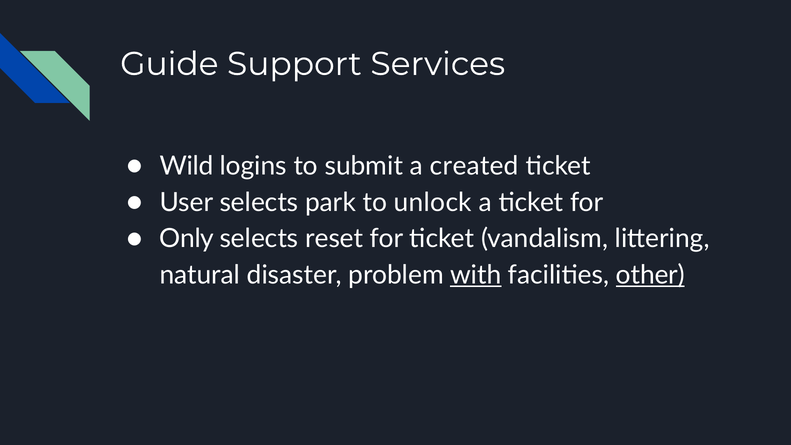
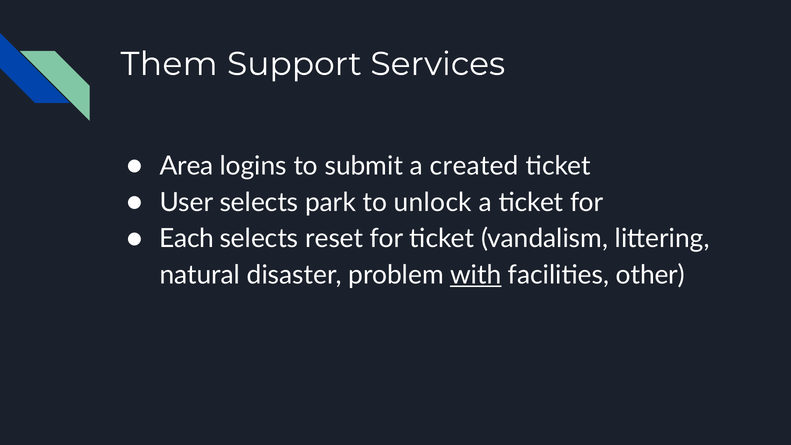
Guide: Guide -> Them
Wild: Wild -> Area
Only: Only -> Each
other underline: present -> none
